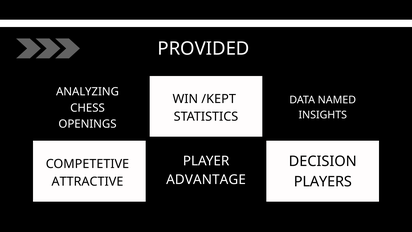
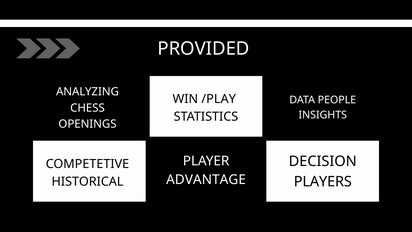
/KEPT: /KEPT -> /PLAY
NAMED: NAMED -> PEOPLE
ATTRACTIVE: ATTRACTIVE -> HISTORICAL
